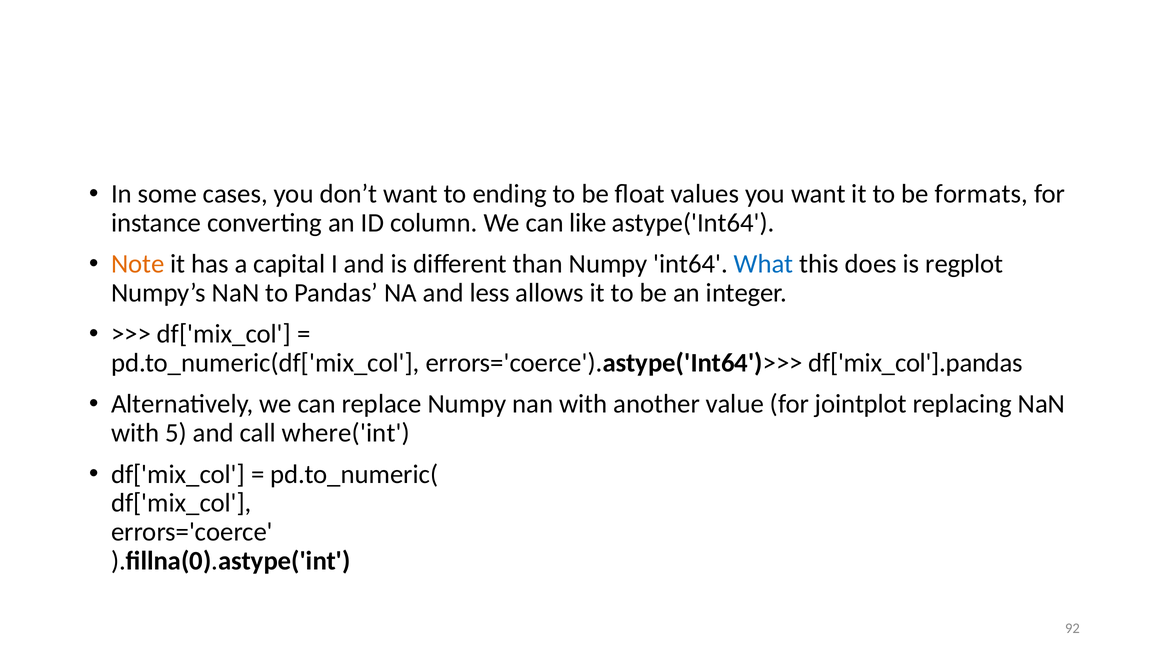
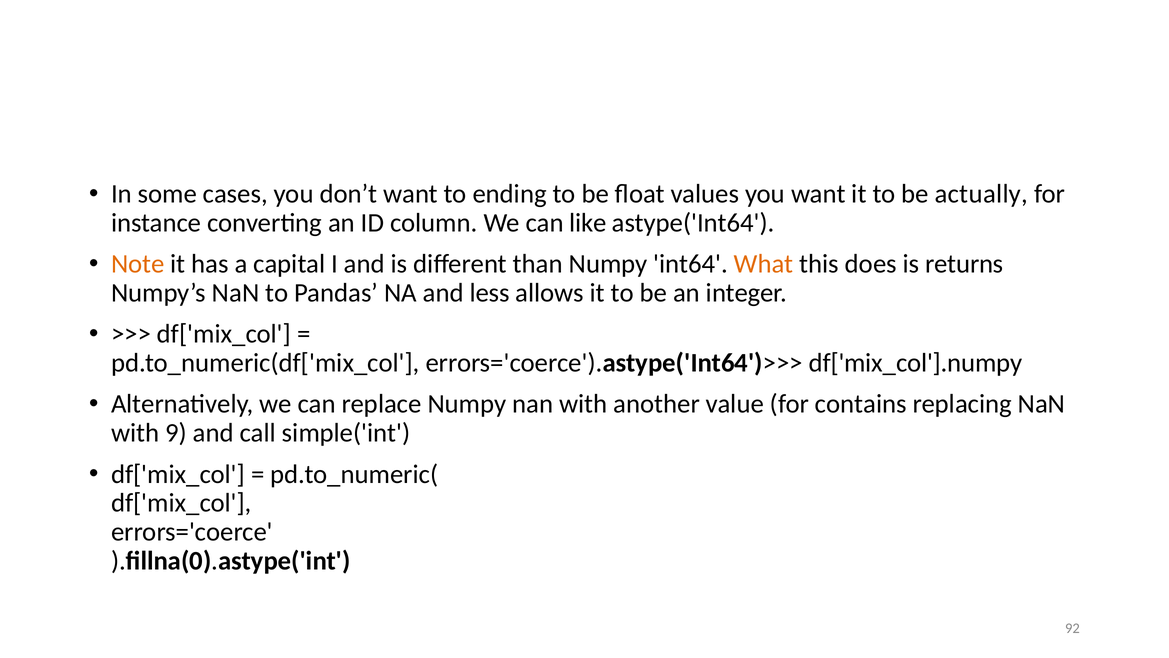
formats: formats -> actually
What colour: blue -> orange
regplot: regplot -> returns
df['mix_col'].pandas: df['mix_col'].pandas -> df['mix_col'].numpy
jointplot: jointplot -> contains
5: 5 -> 9
where('int: where('int -> simple('int
